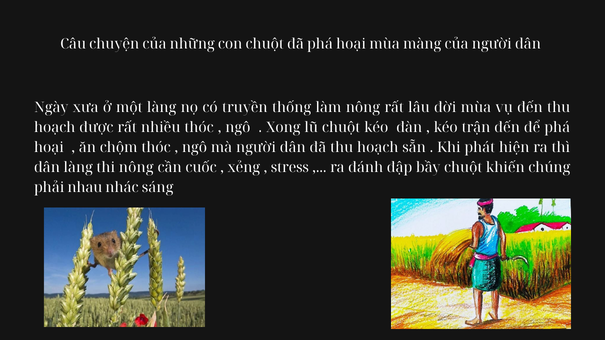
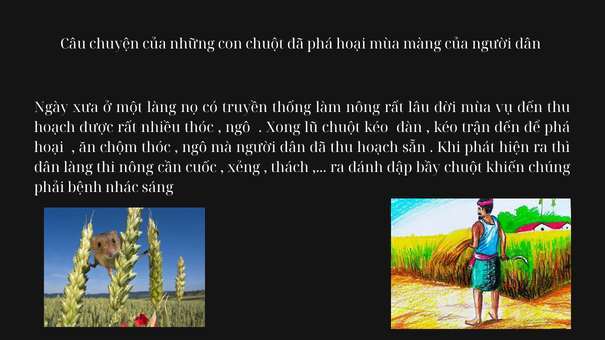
stress: stress -> thách
nhau: nhau -> bệnh
